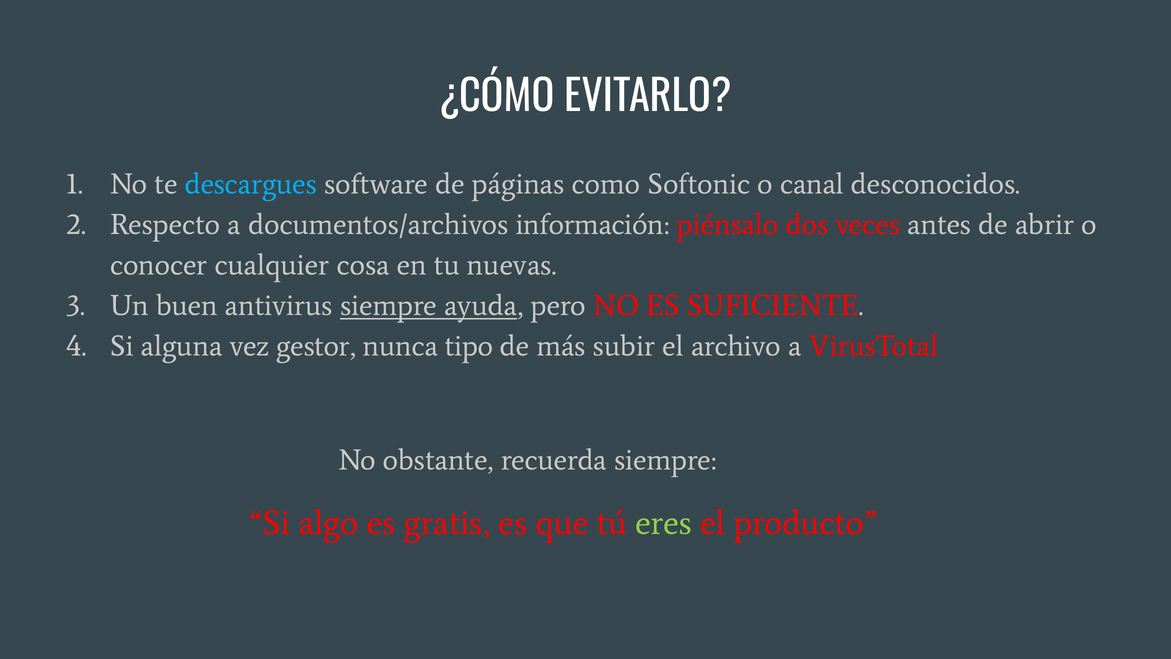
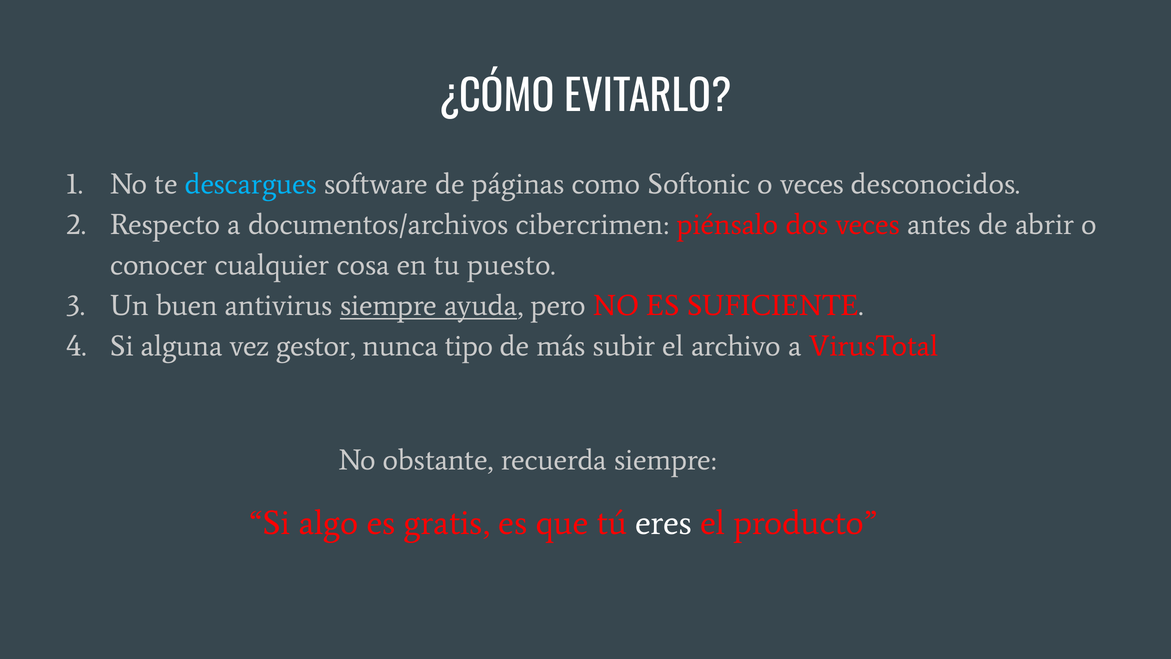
o canal: canal -> veces
información: información -> cibercrimen
nuevas: nuevas -> puesto
eres colour: light green -> white
